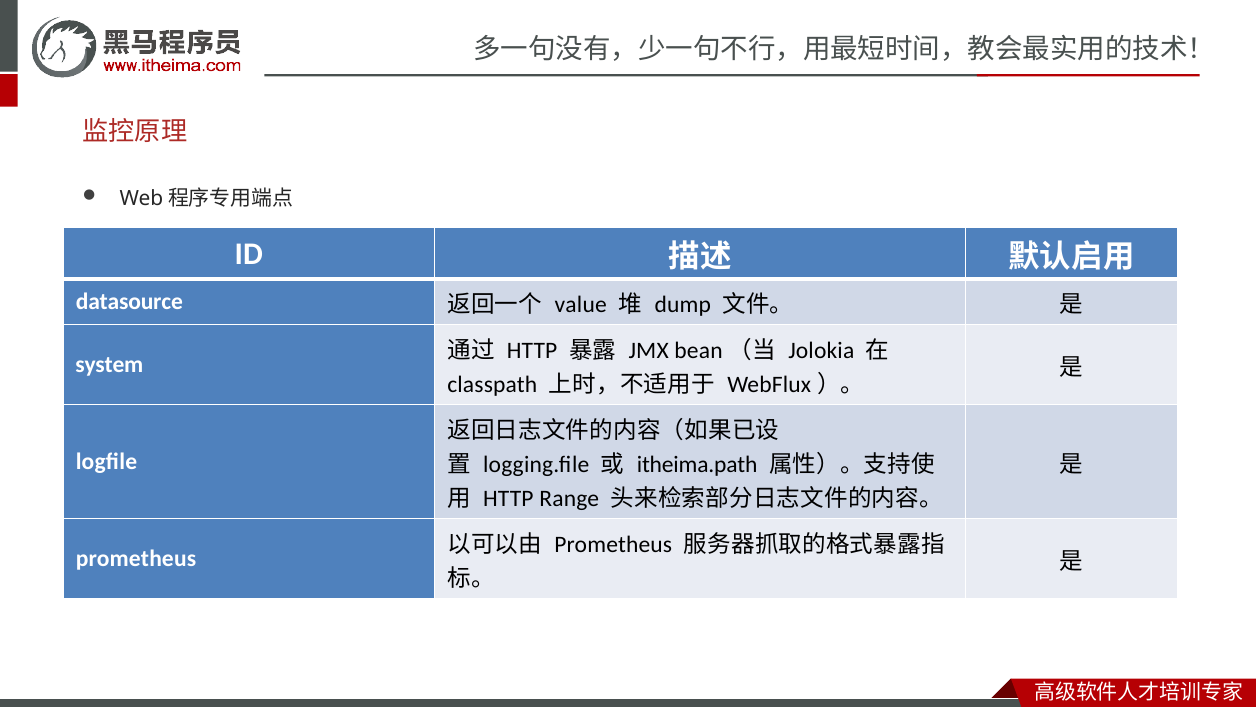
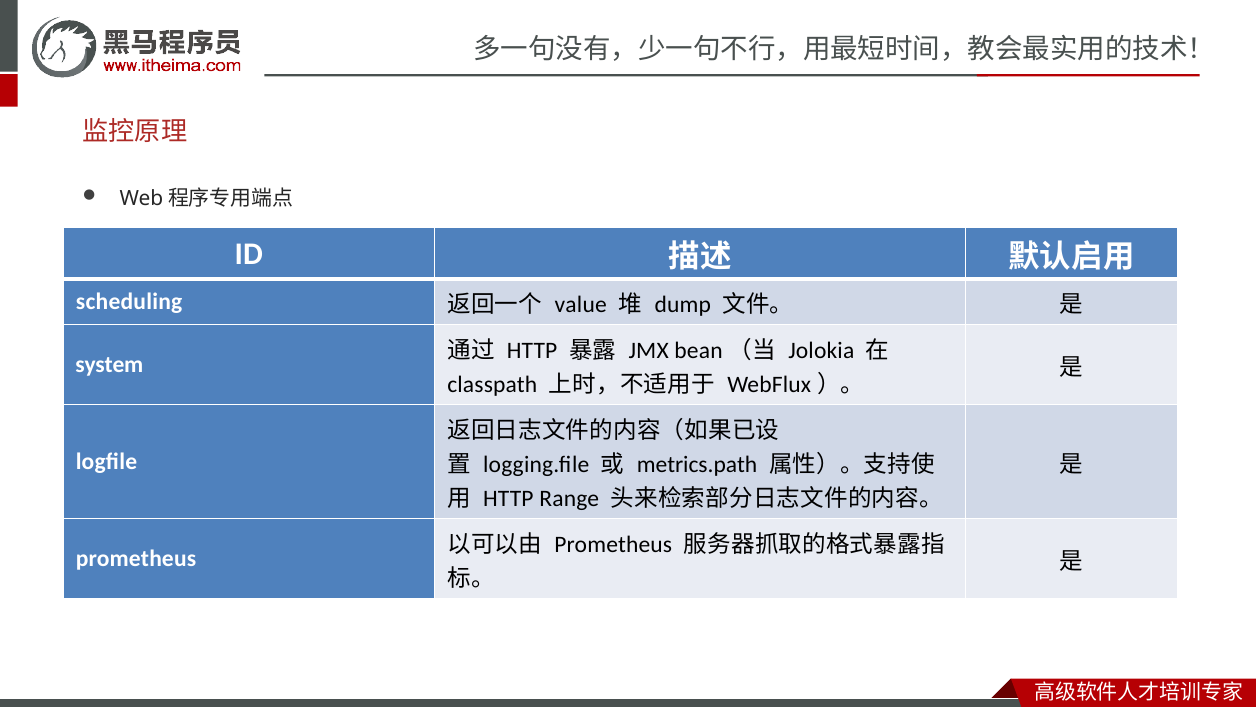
datasource: datasource -> scheduling
itheima.path: itheima.path -> metrics.path
